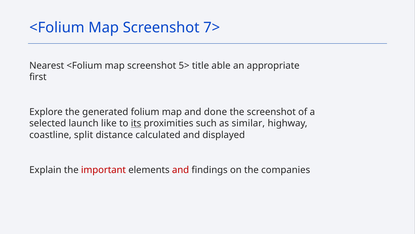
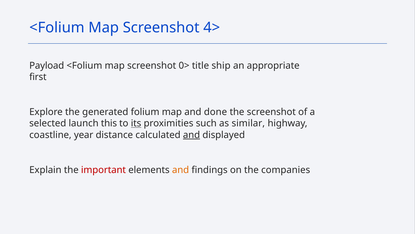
7>: 7> -> 4>
Nearest: Nearest -> Payload
5>: 5> -> 0>
able: able -> ship
like: like -> this
split: split -> year
and at (192, 135) underline: none -> present
and at (181, 169) colour: red -> orange
